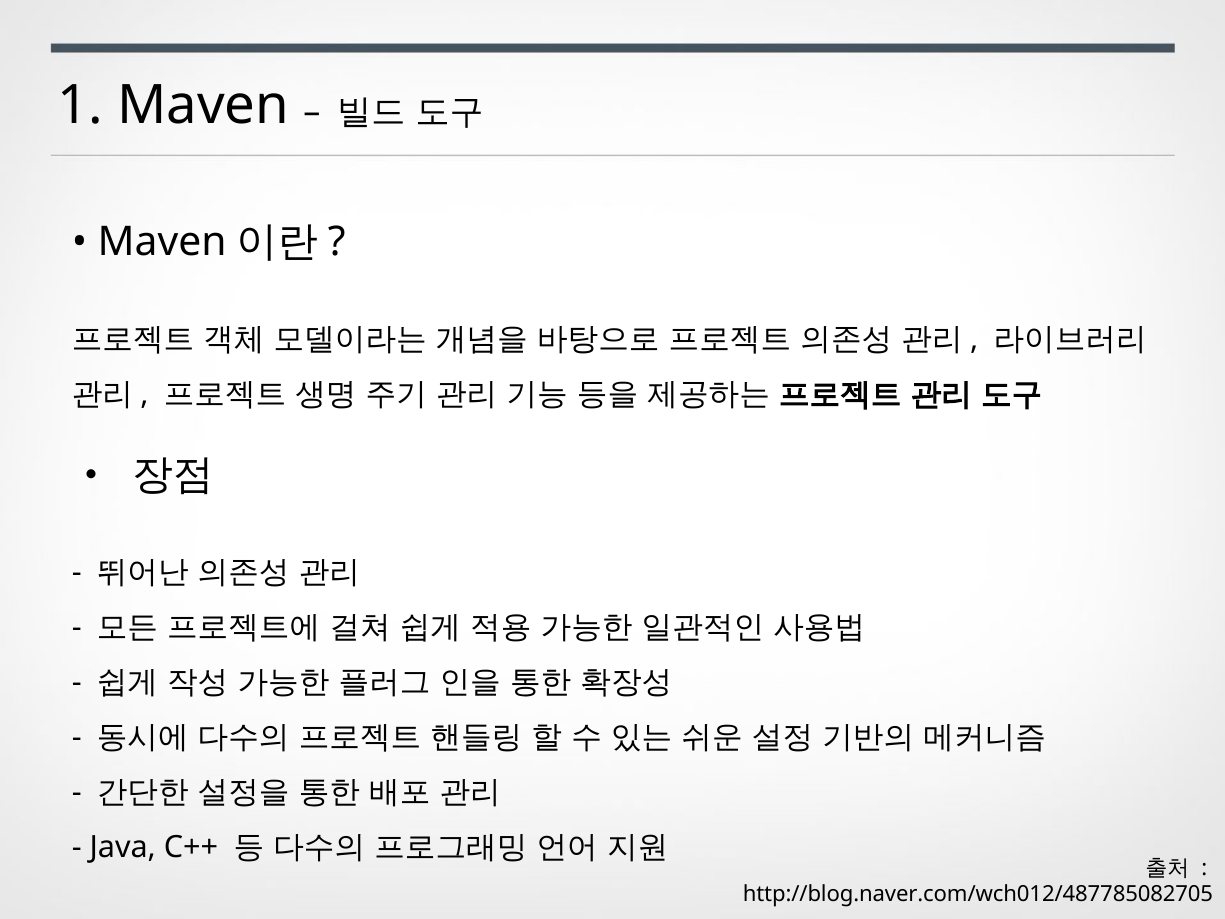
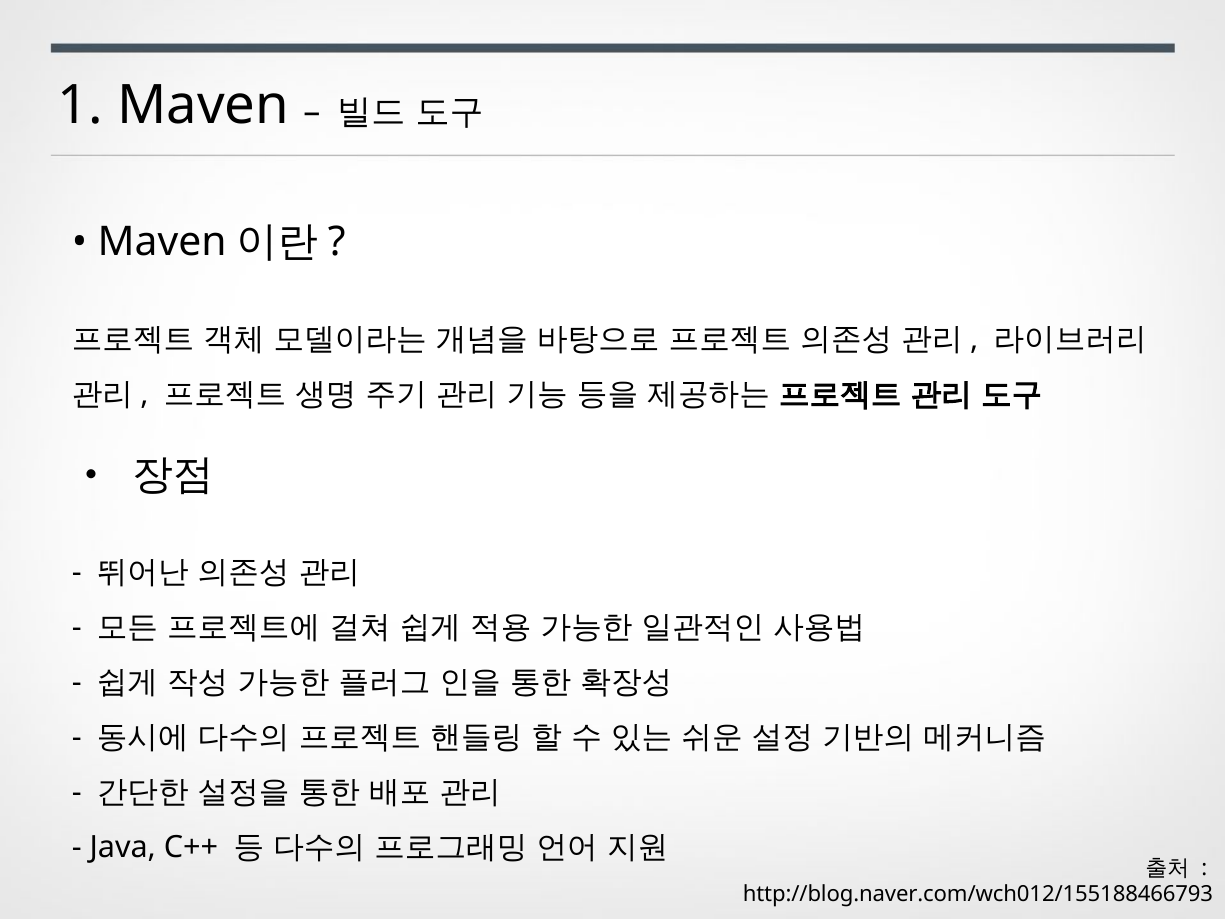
http://blog.naver.com/wch012/487785082705: http://blog.naver.com/wch012/487785082705 -> http://blog.naver.com/wch012/155188466793
